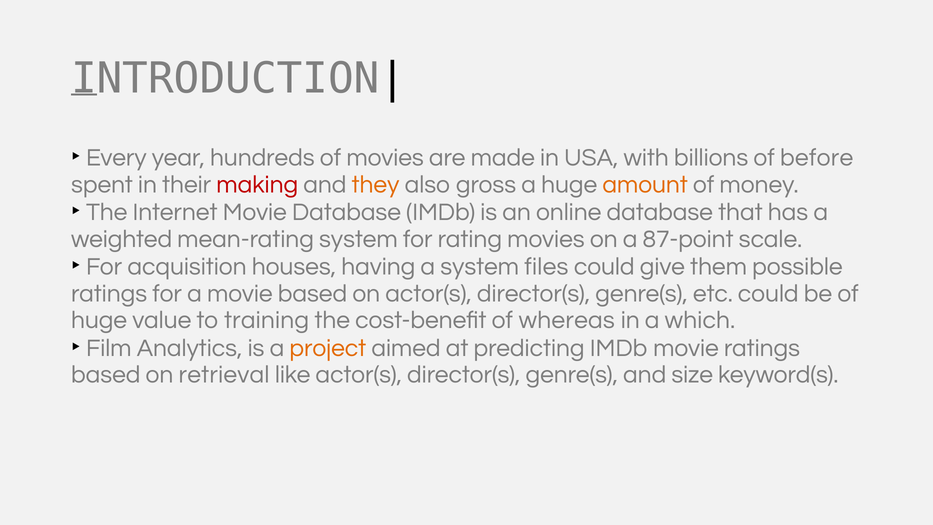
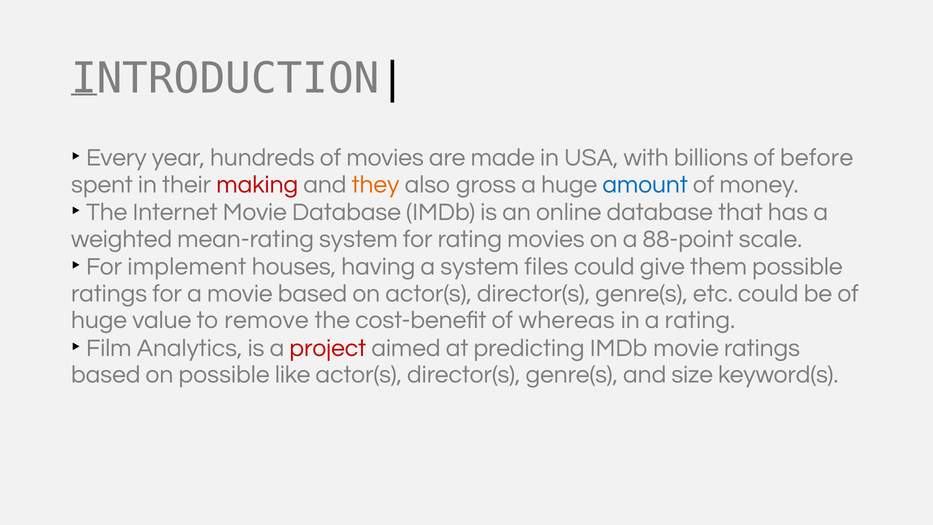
amount colour: orange -> blue
87-point: 87-point -> 88-point
acquisition: acquisition -> implement
training: training -> remove
a which: which -> rating
project colour: orange -> red
on retrieval: retrieval -> possible
